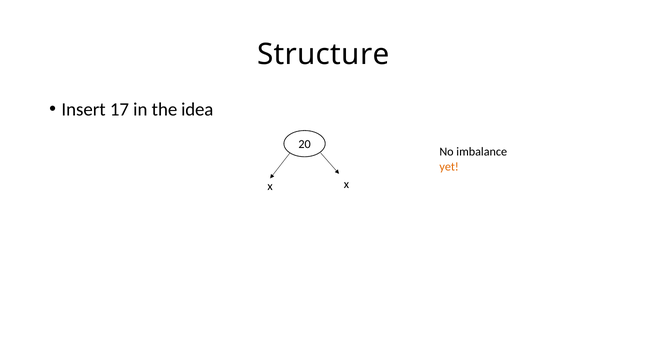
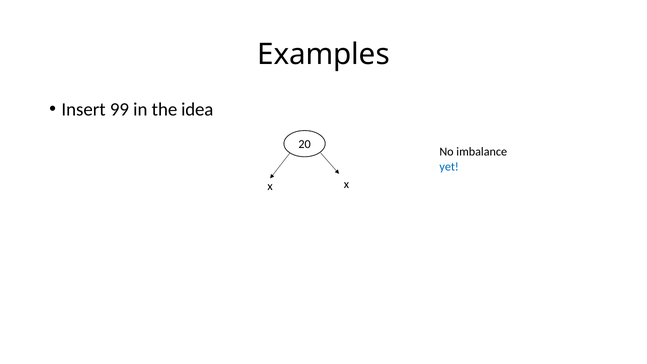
Structure: Structure -> Examples
17: 17 -> 99
yet colour: orange -> blue
